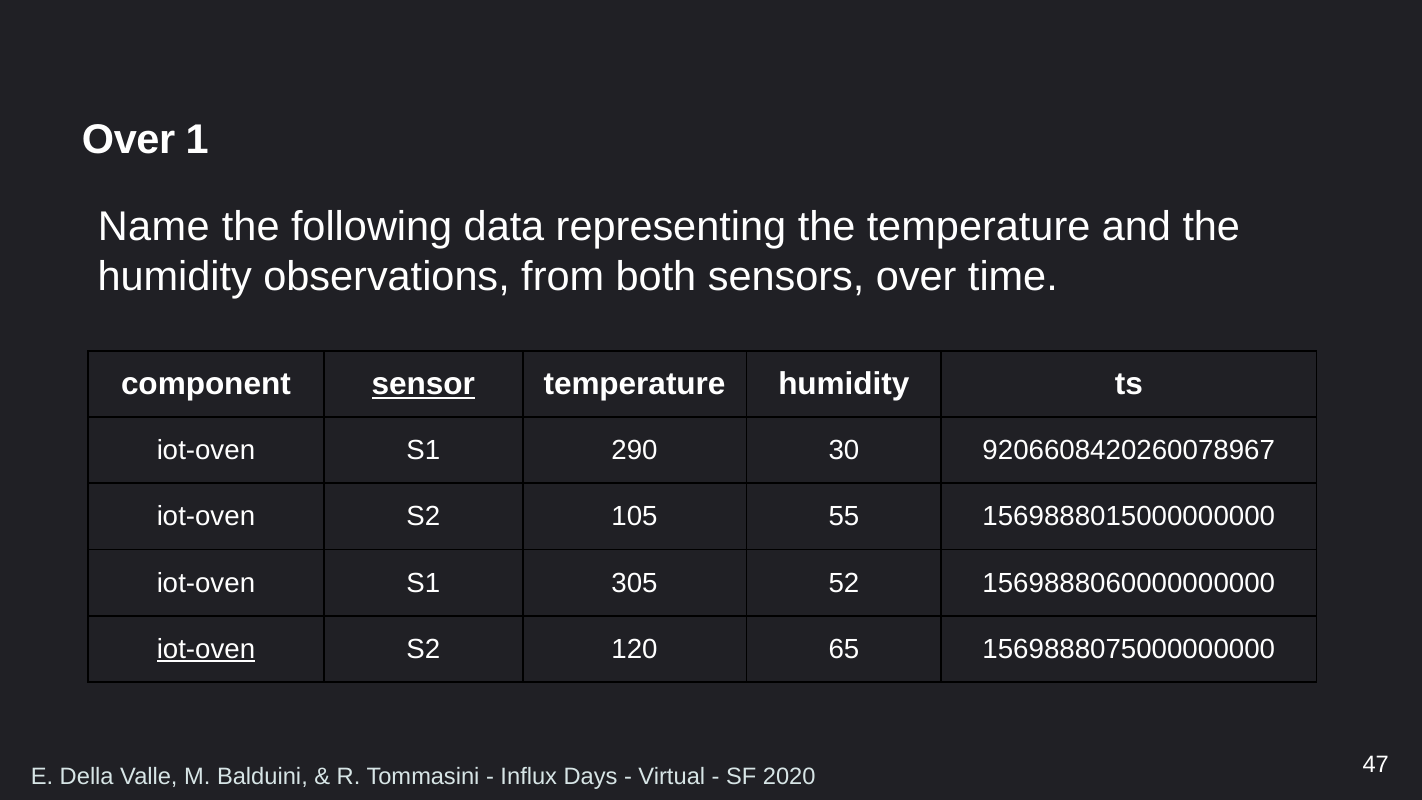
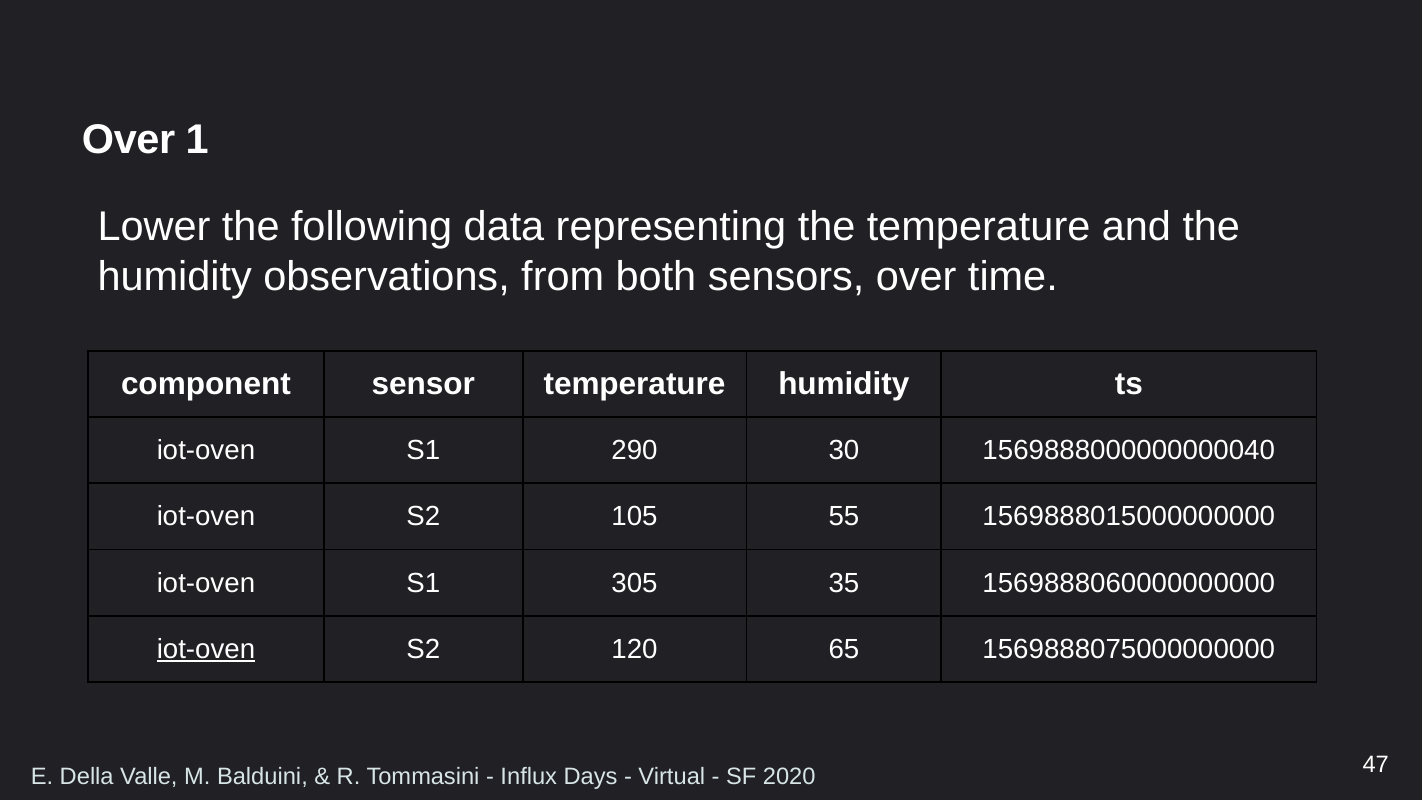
Name: Name -> Lower
sensor underline: present -> none
9206608420260078967: 9206608420260078967 -> 1569888000000000040
52: 52 -> 35
